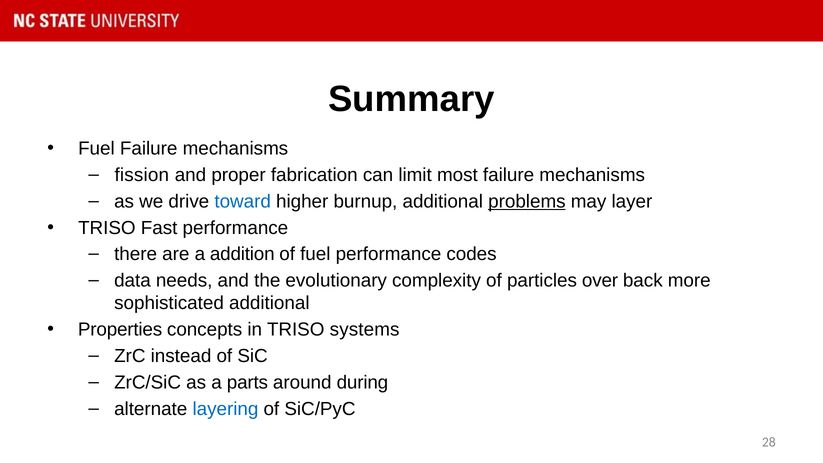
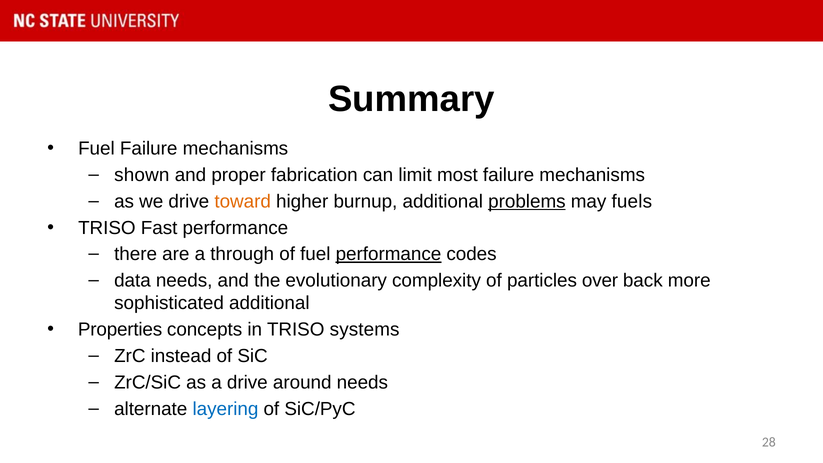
fission: fission -> shown
toward colour: blue -> orange
layer: layer -> fuels
addition: addition -> through
performance at (388, 254) underline: none -> present
a parts: parts -> drive
around during: during -> needs
